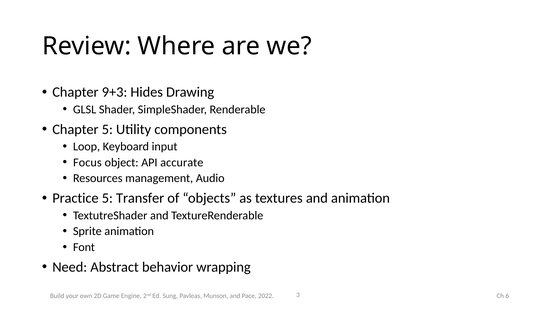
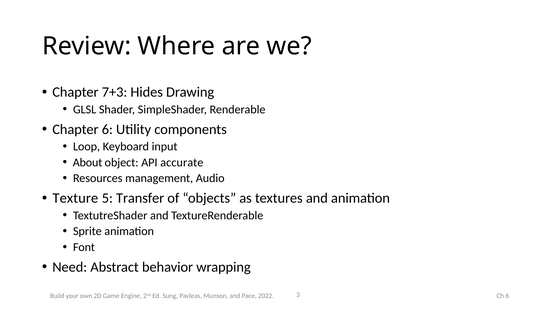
9+3: 9+3 -> 7+3
Chapter 5: 5 -> 6
Focus: Focus -> About
Practice: Practice -> Texture
